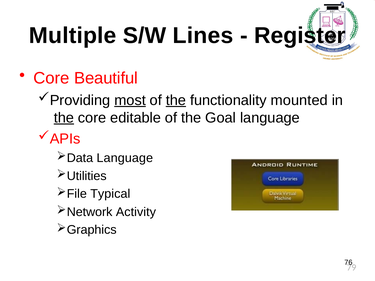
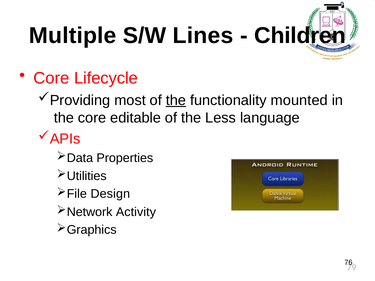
Register: Register -> Children
Beautiful: Beautiful -> Lifecycle
most underline: present -> none
the at (64, 118) underline: present -> none
Goal: Goal -> Less
Language at (125, 158): Language -> Properties
Typical: Typical -> Design
